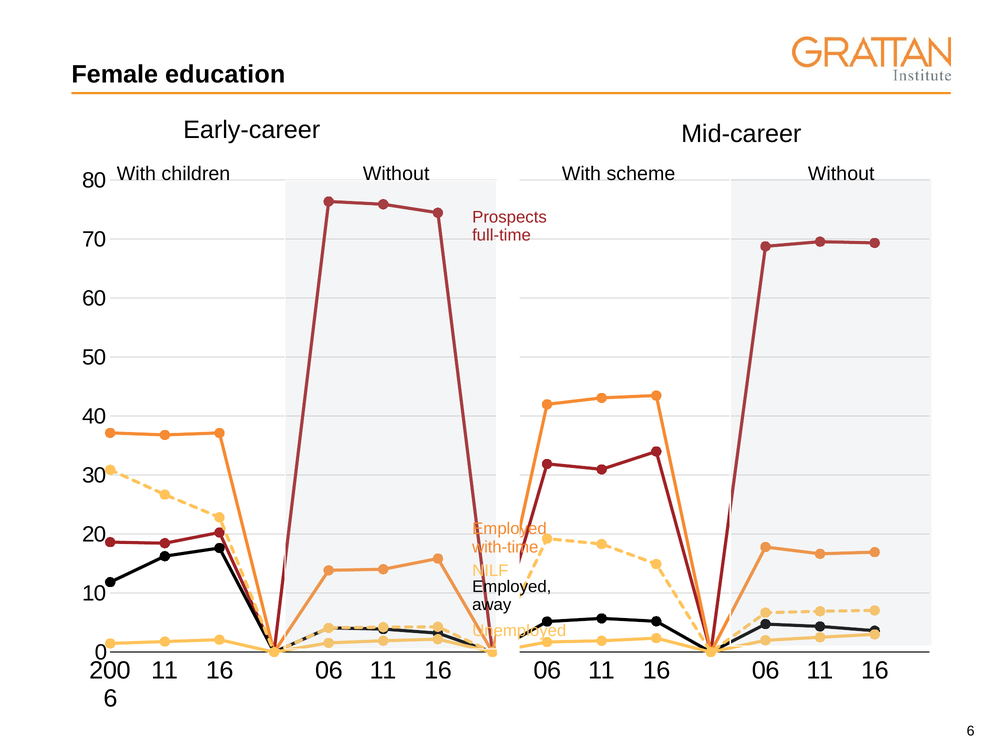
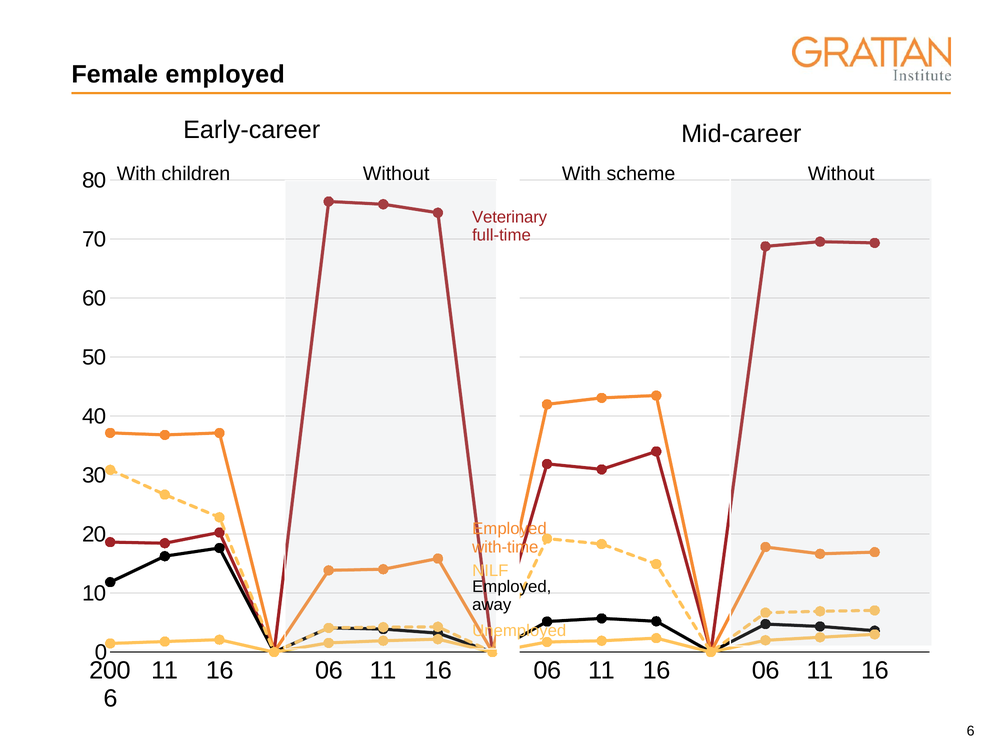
Female education: education -> employed
Prospects: Prospects -> Veterinary
